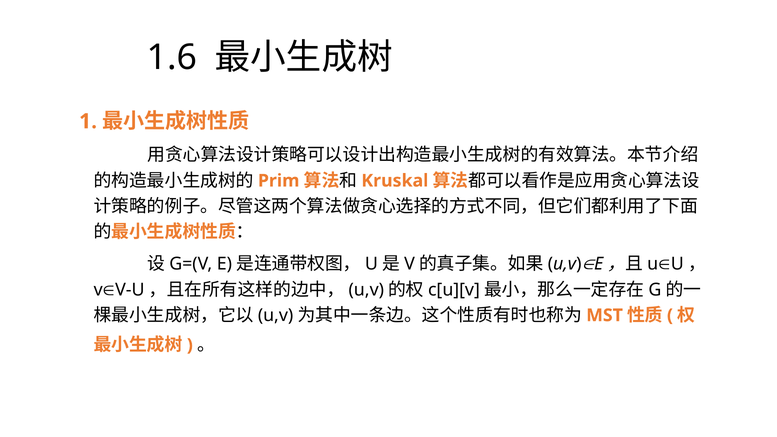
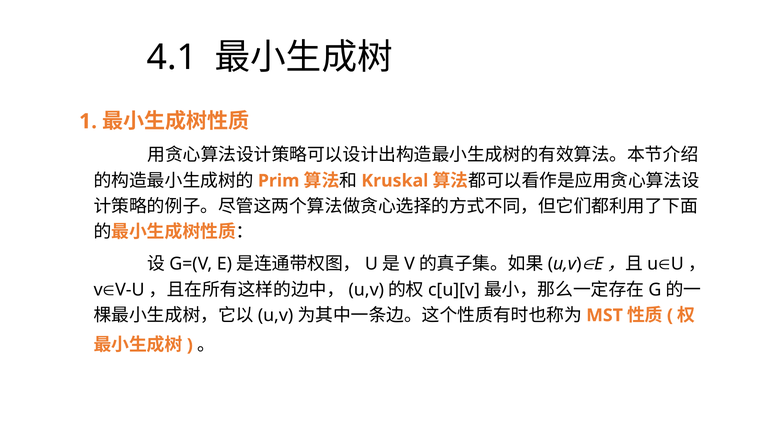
1.6: 1.6 -> 4.1
